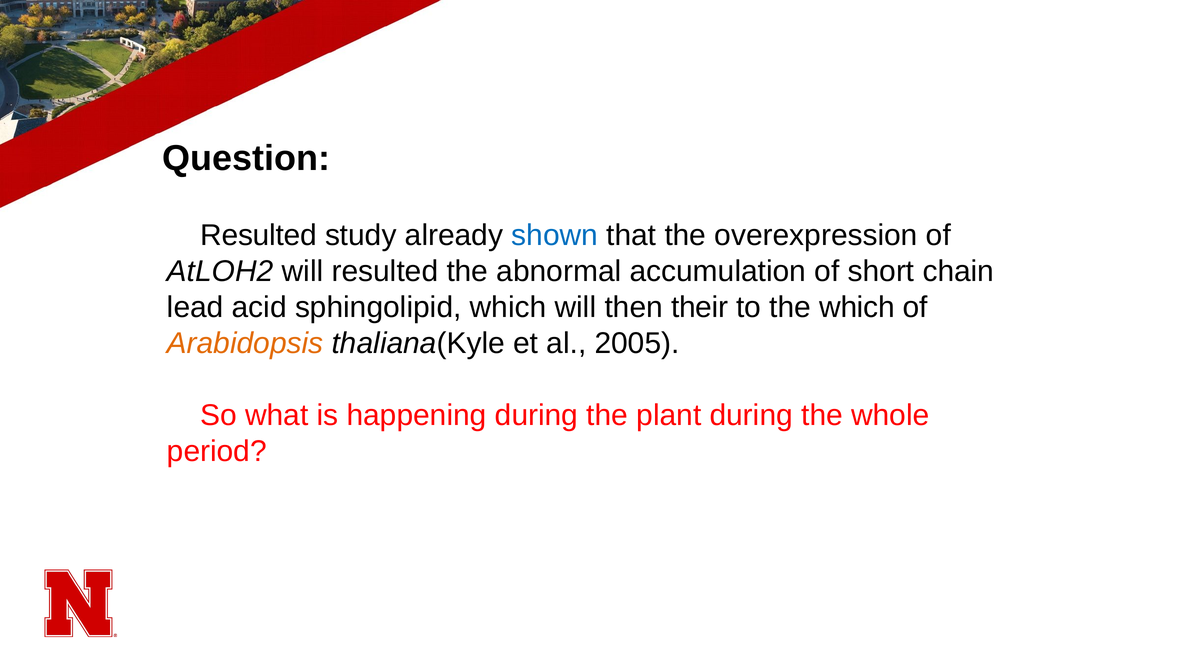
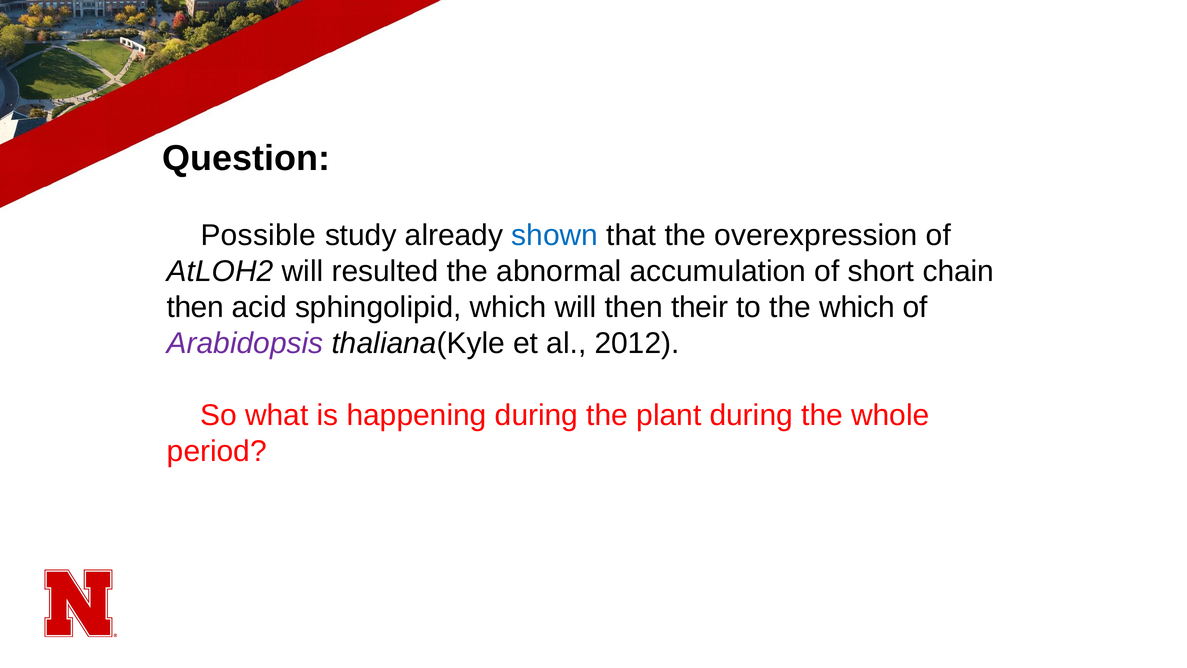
Resulted at (259, 235): Resulted -> Possible
lead at (195, 307): lead -> then
Arabidopsis colour: orange -> purple
2005: 2005 -> 2012
